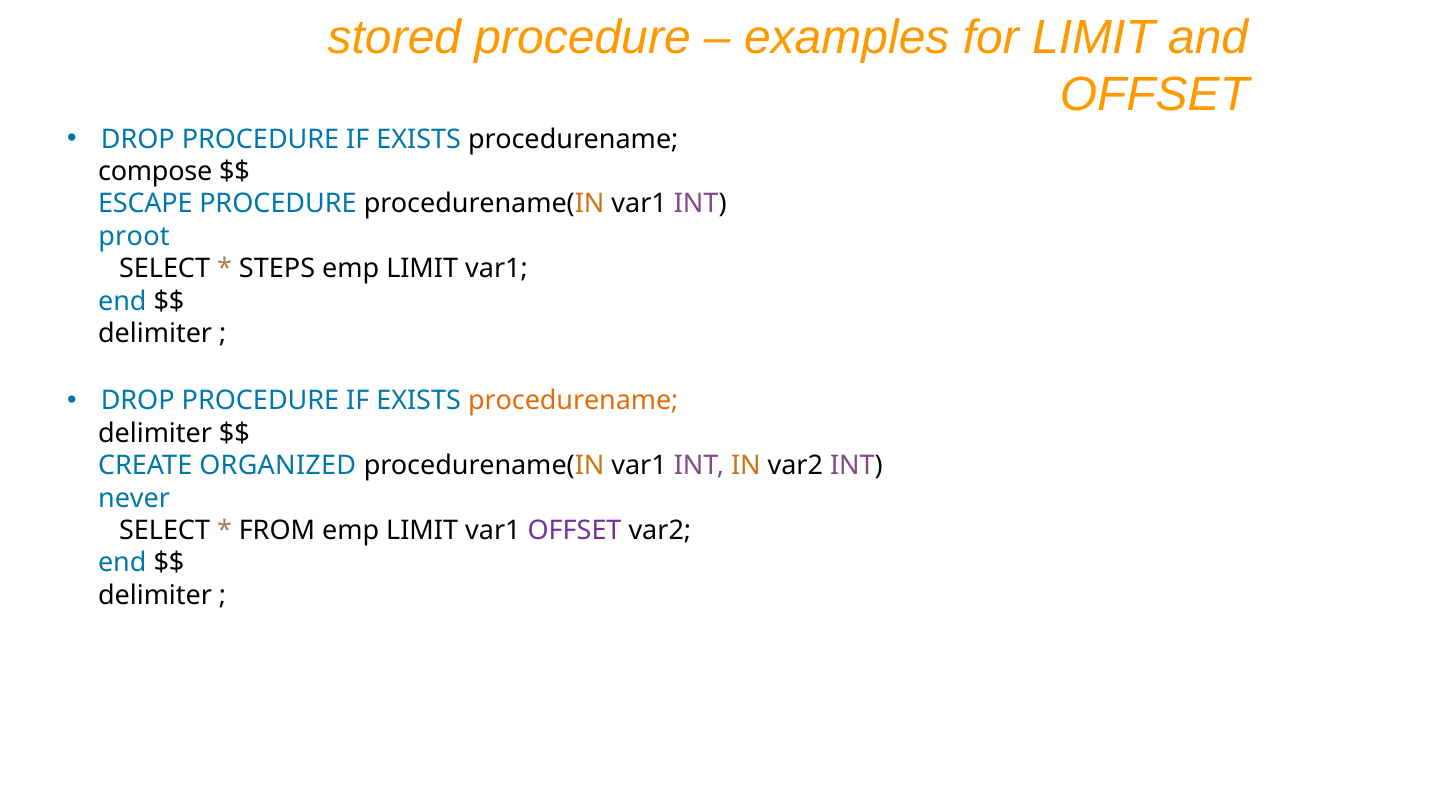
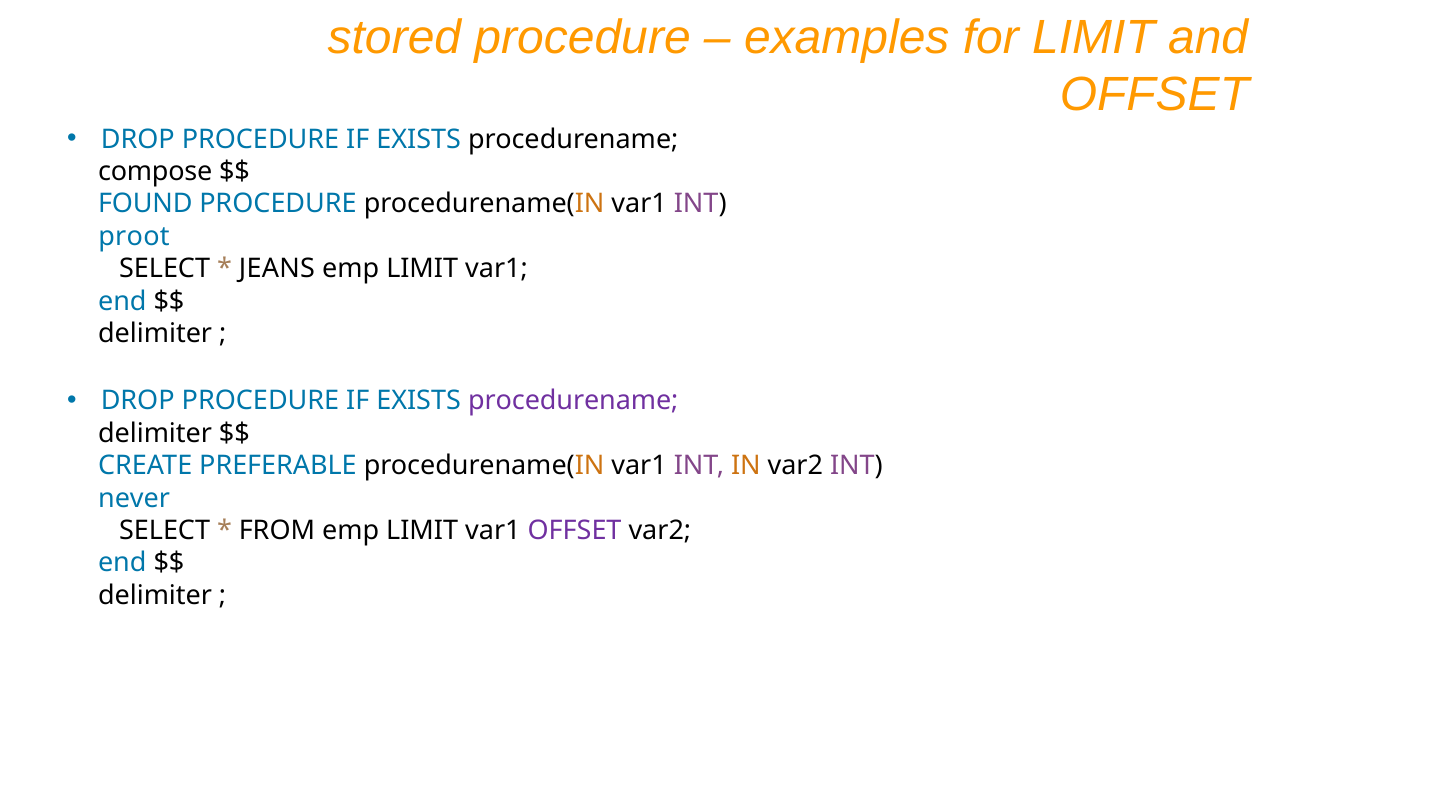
ESCAPE: ESCAPE -> FOUND
STEPS: STEPS -> JEANS
procedurename at (573, 401) colour: orange -> purple
ORGANIZED: ORGANIZED -> PREFERABLE
